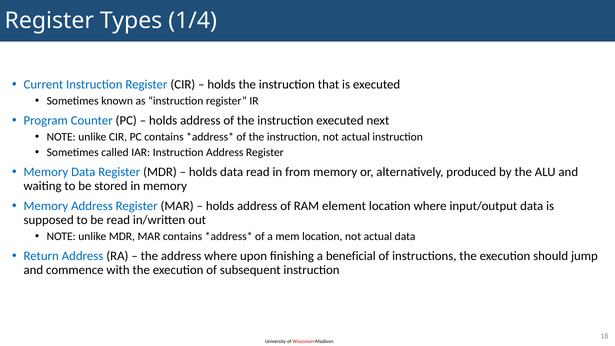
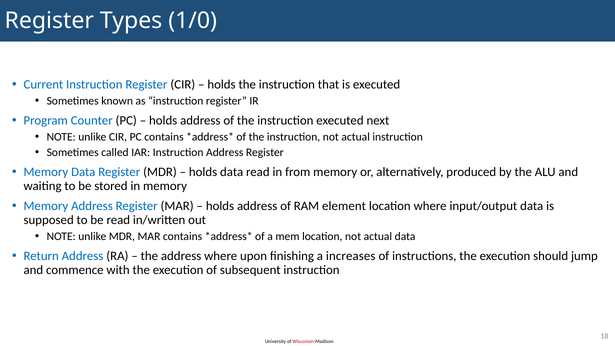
1/4: 1/4 -> 1/0
beneficial: beneficial -> increases
